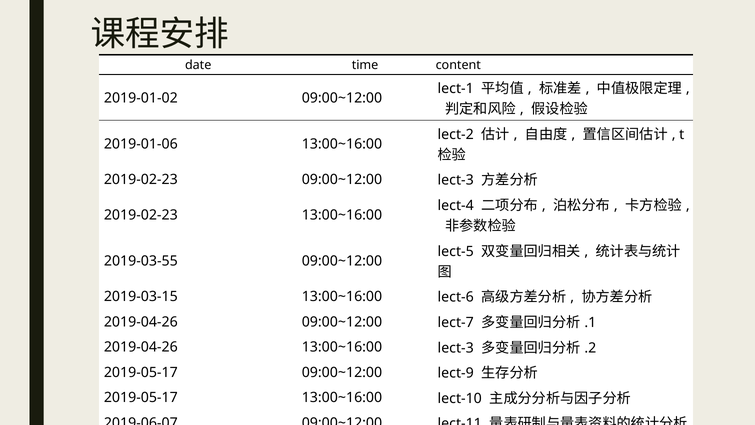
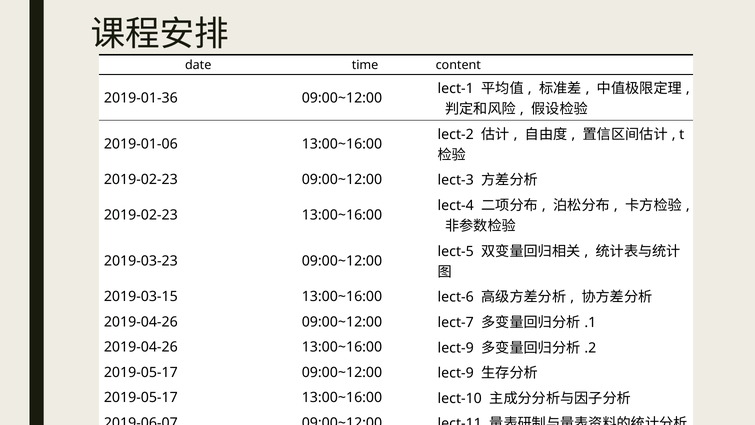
2019-01-02: 2019-01-02 -> 2019-01-36
2019-03-55: 2019-03-55 -> 2019-03-23
13:00~16:00 lect-3: lect-3 -> lect-9
